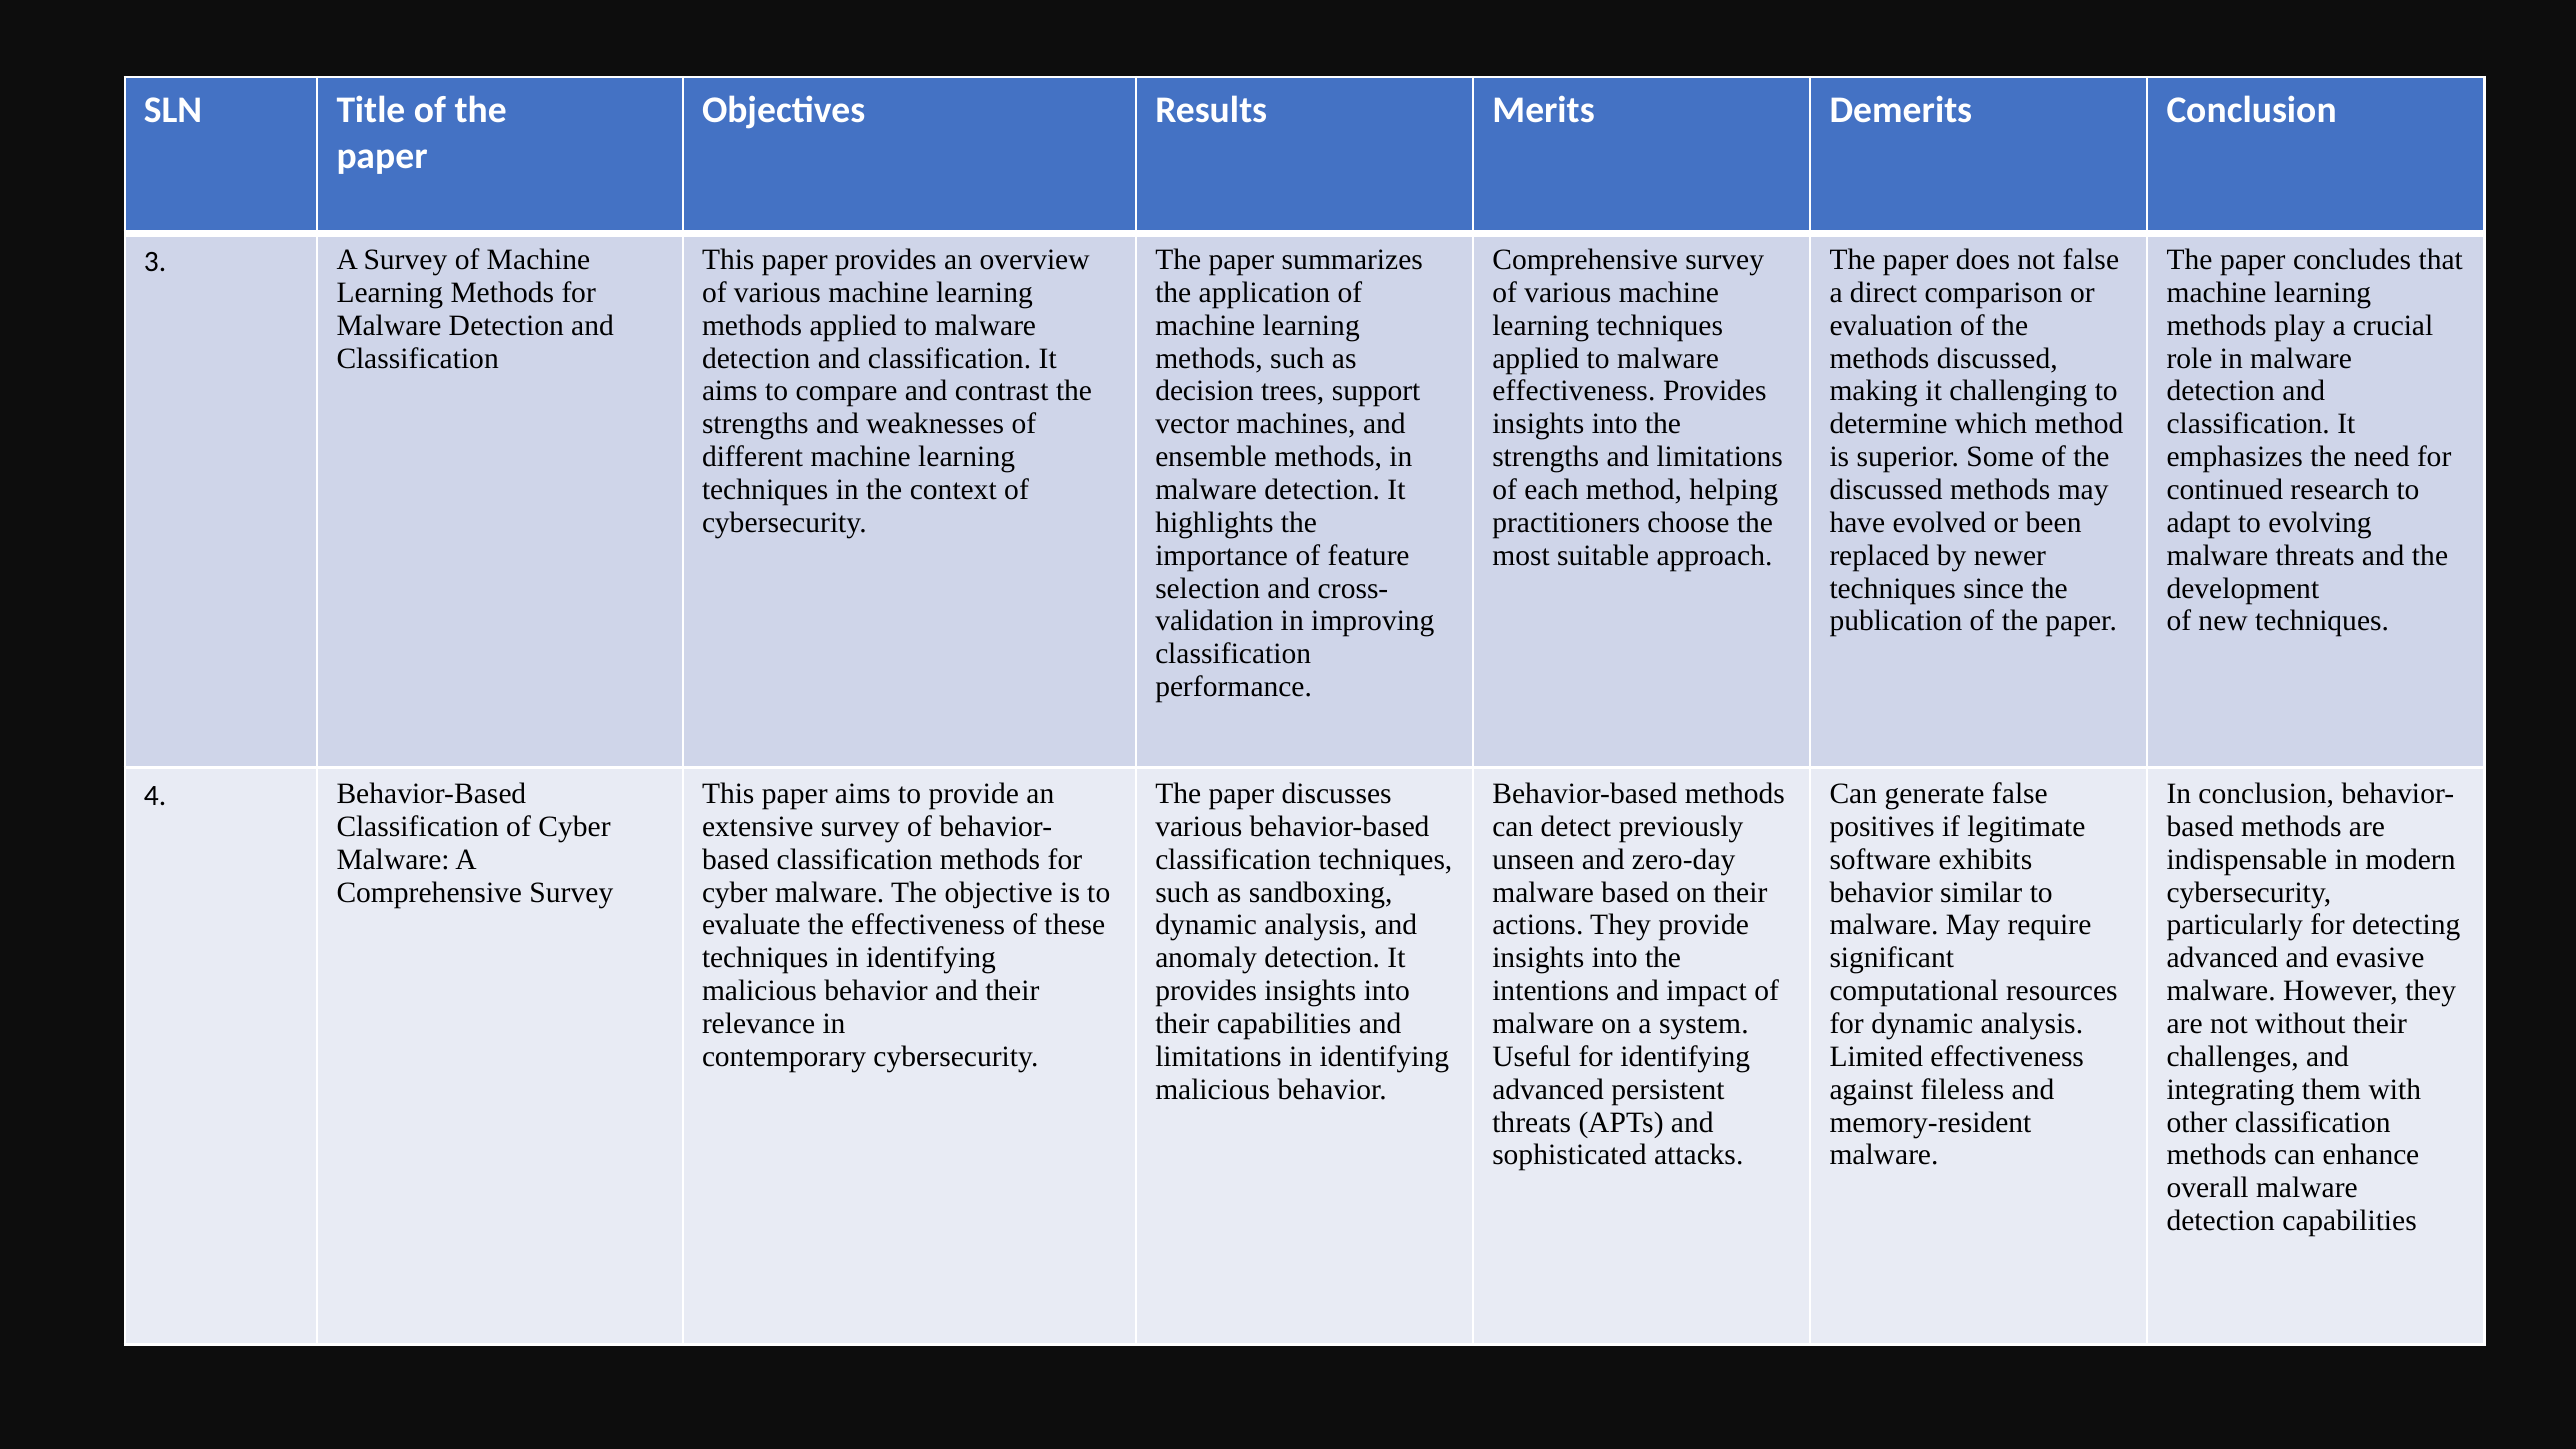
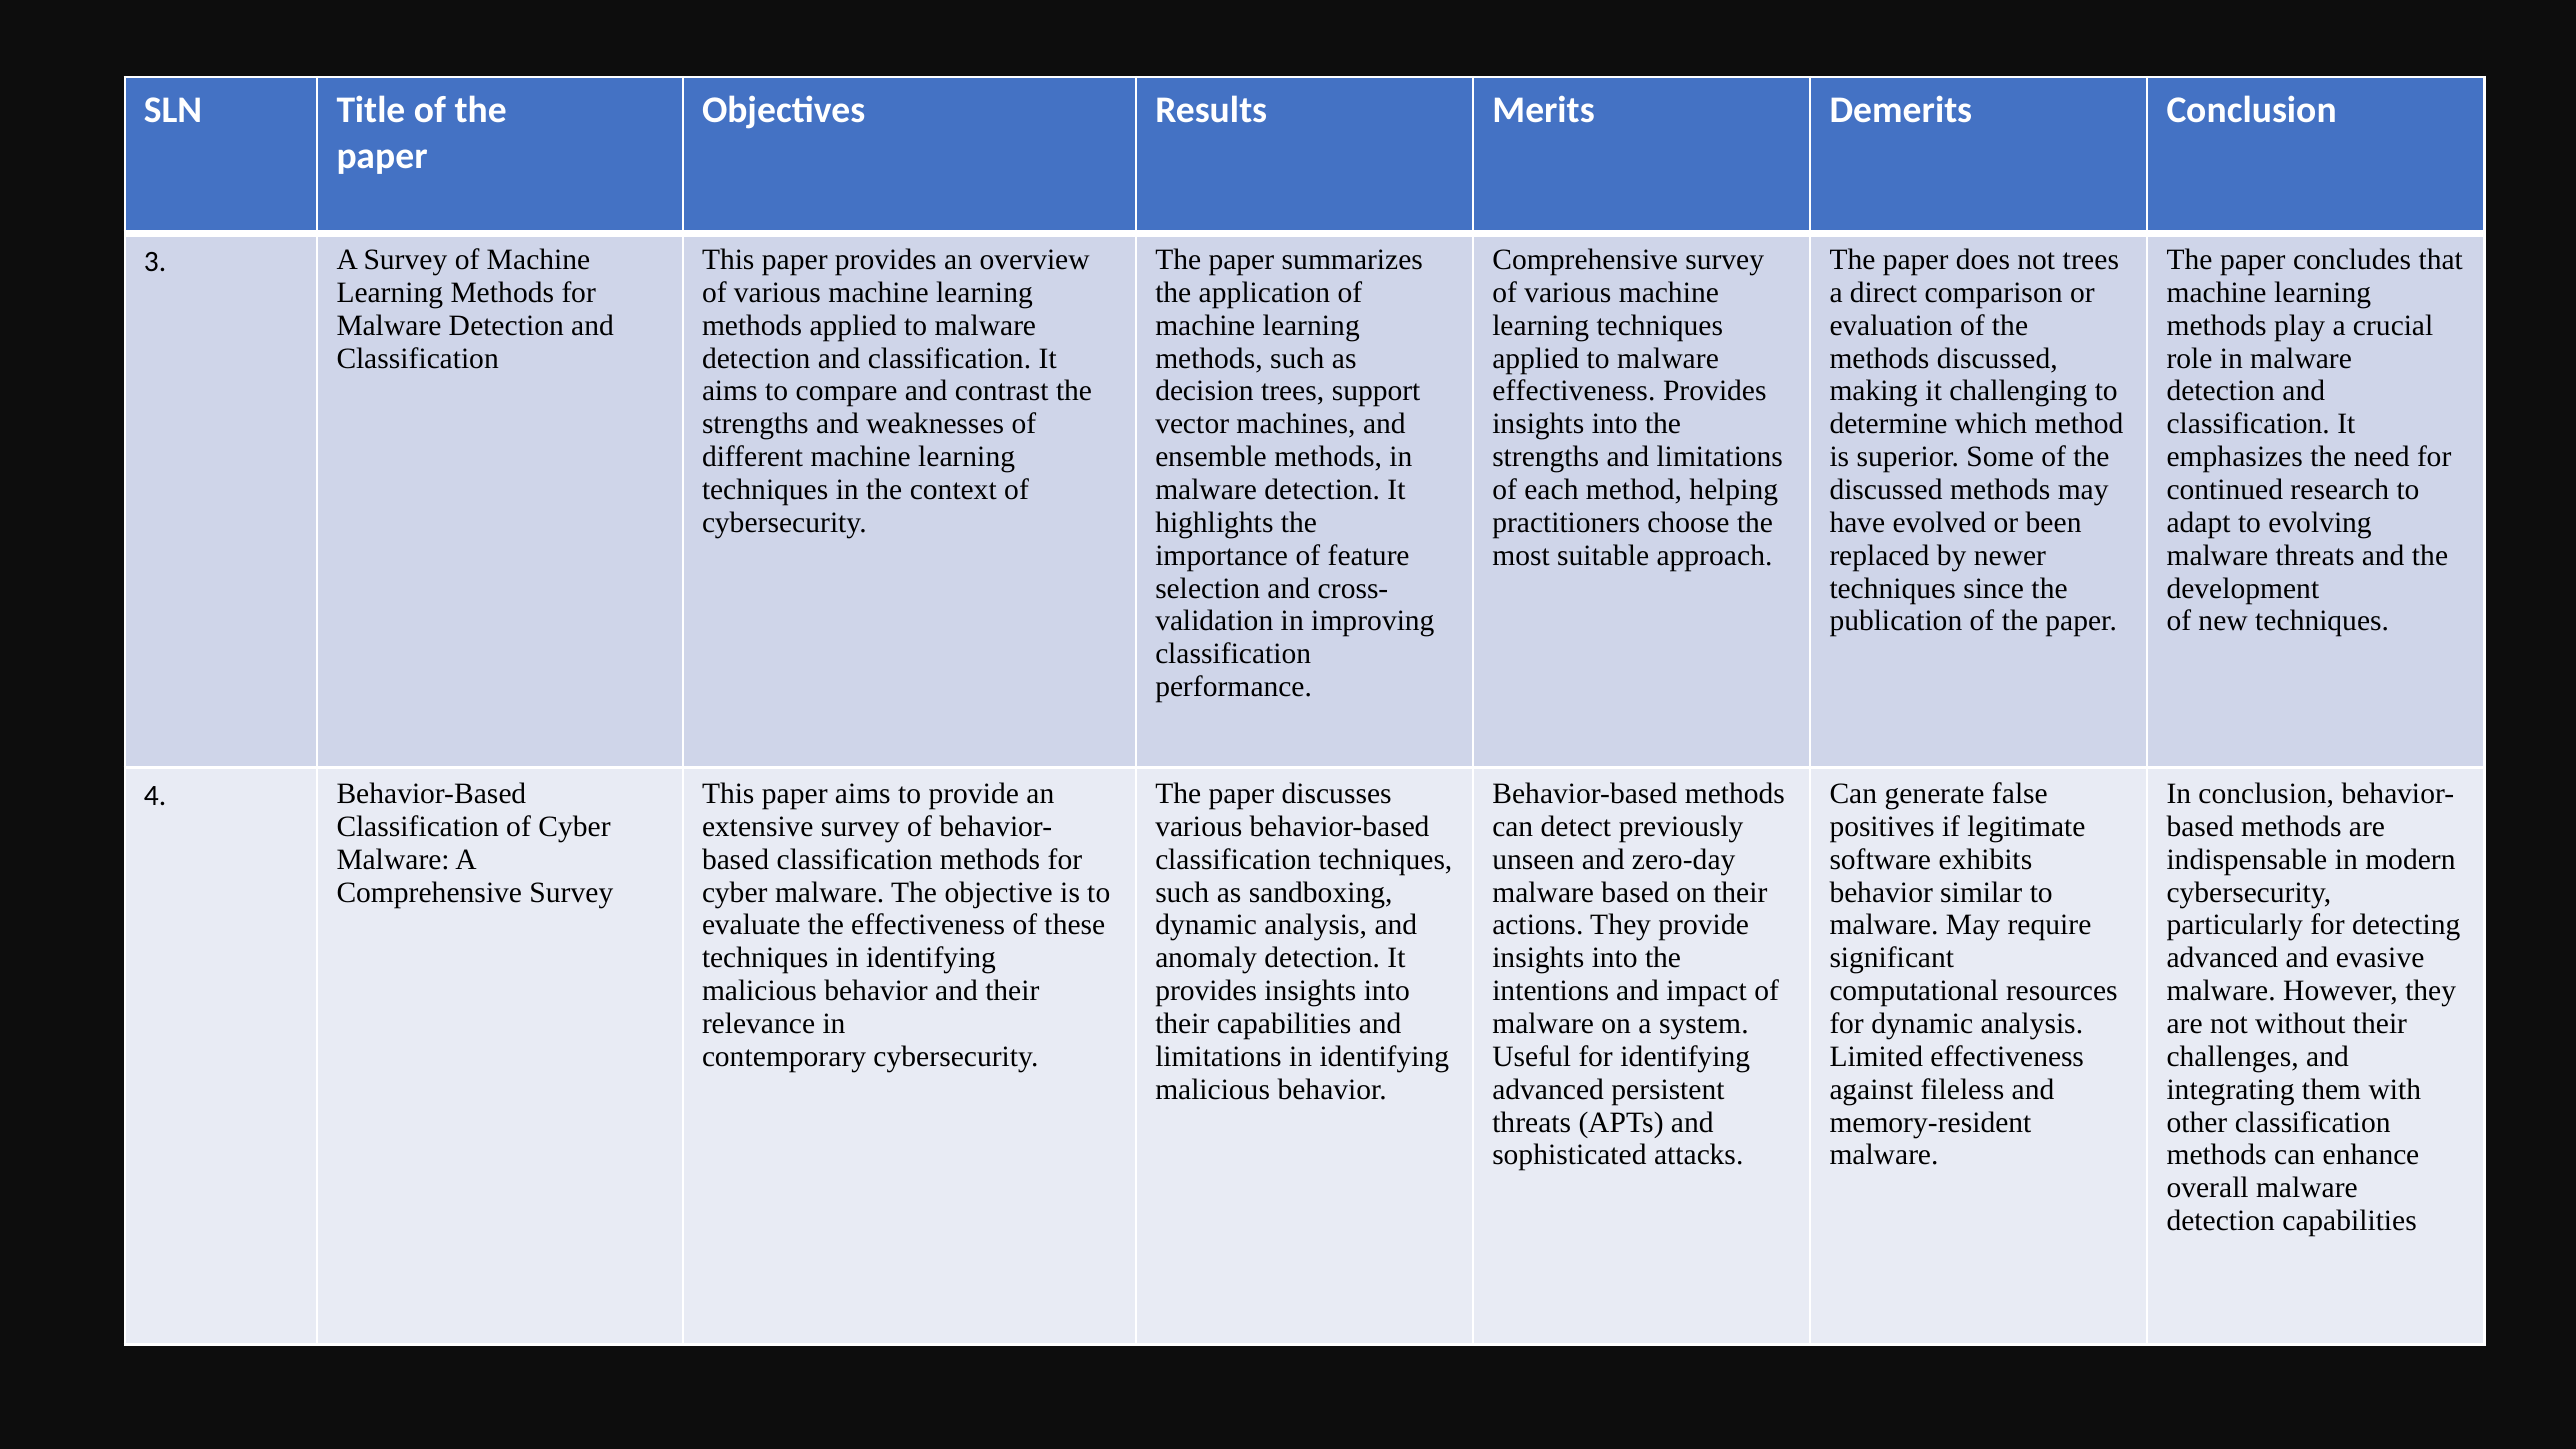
not false: false -> trees
